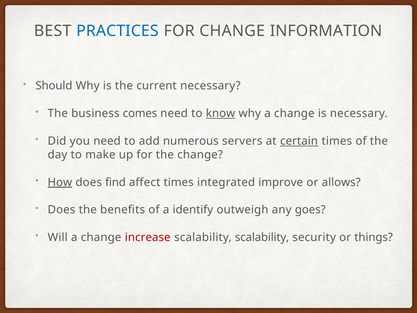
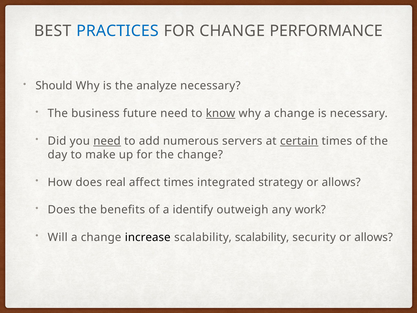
INFORMATION: INFORMATION -> PERFORMANCE
current: current -> analyze
comes: comes -> future
need at (107, 141) underline: none -> present
How underline: present -> none
find: find -> real
improve: improve -> strategy
goes: goes -> work
increase colour: red -> black
security or things: things -> allows
